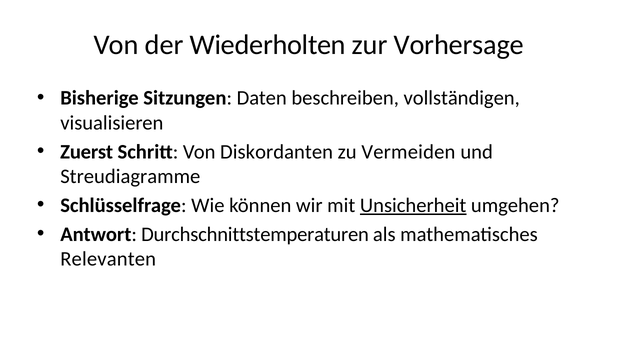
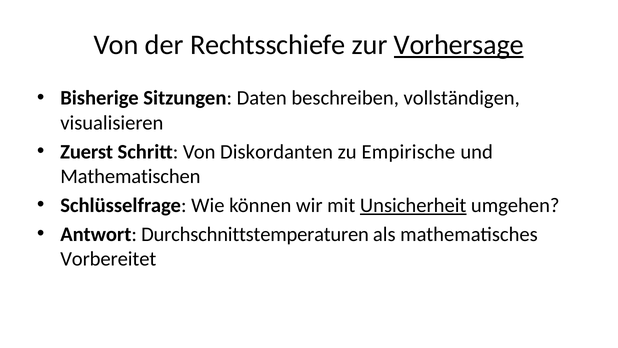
Wiederholten: Wiederholten -> Rechtsschiefe
Vorhersage underline: none -> present
Vermeiden: Vermeiden -> Empirische
Streudiagramme: Streudiagramme -> Mathematischen
Relevanten: Relevanten -> Vorbereitet
